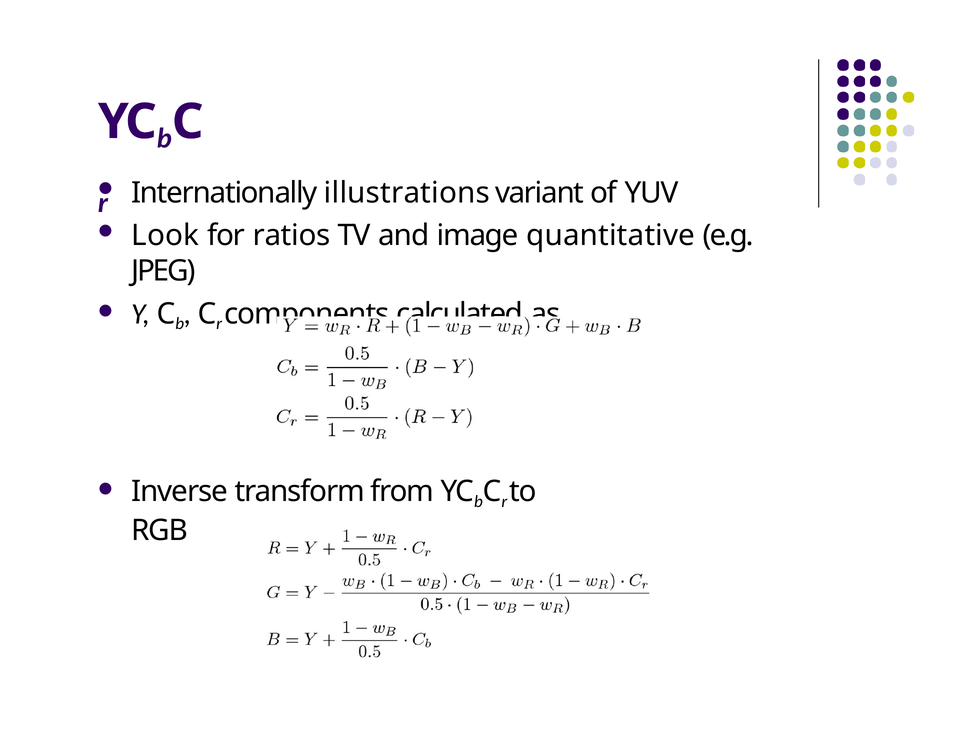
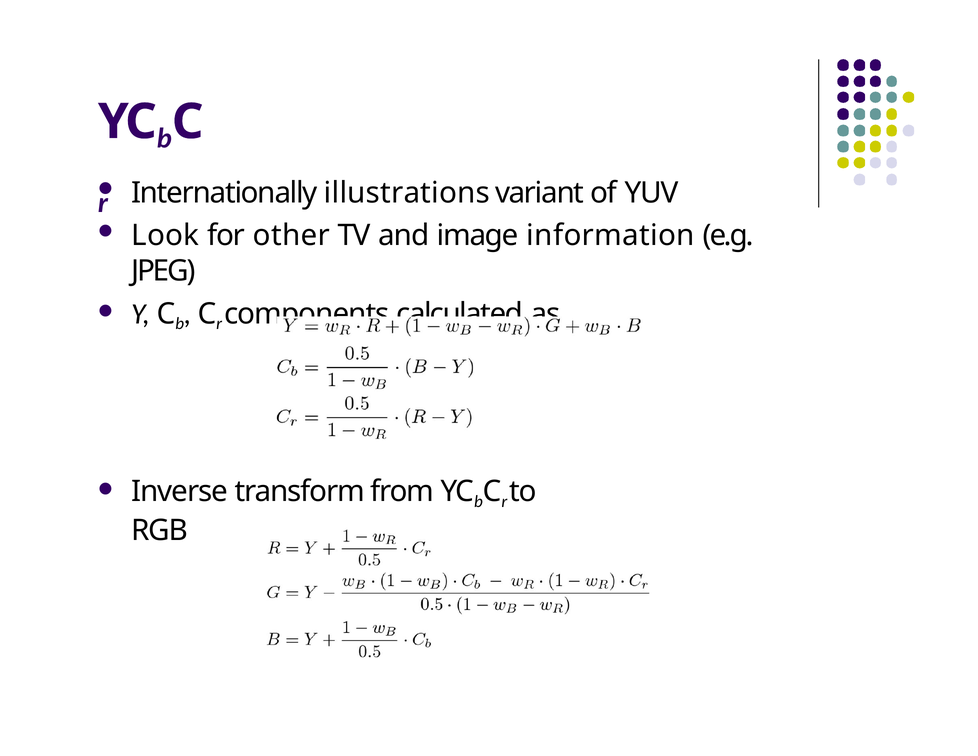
ratios: ratios -> other
quantitative: quantitative -> information
